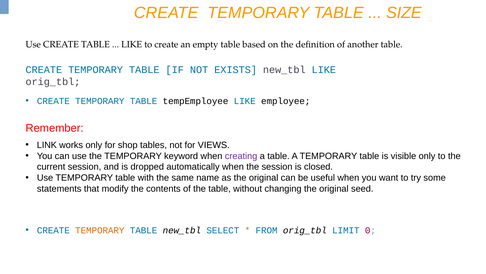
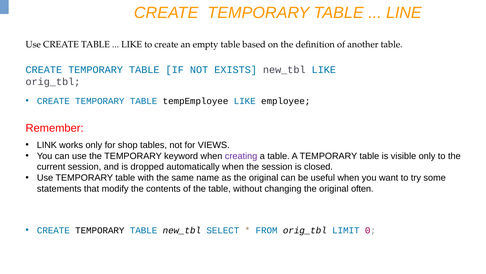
SIZE: SIZE -> LINE
seed: seed -> often
TEMPORARY at (100, 230) colour: orange -> black
